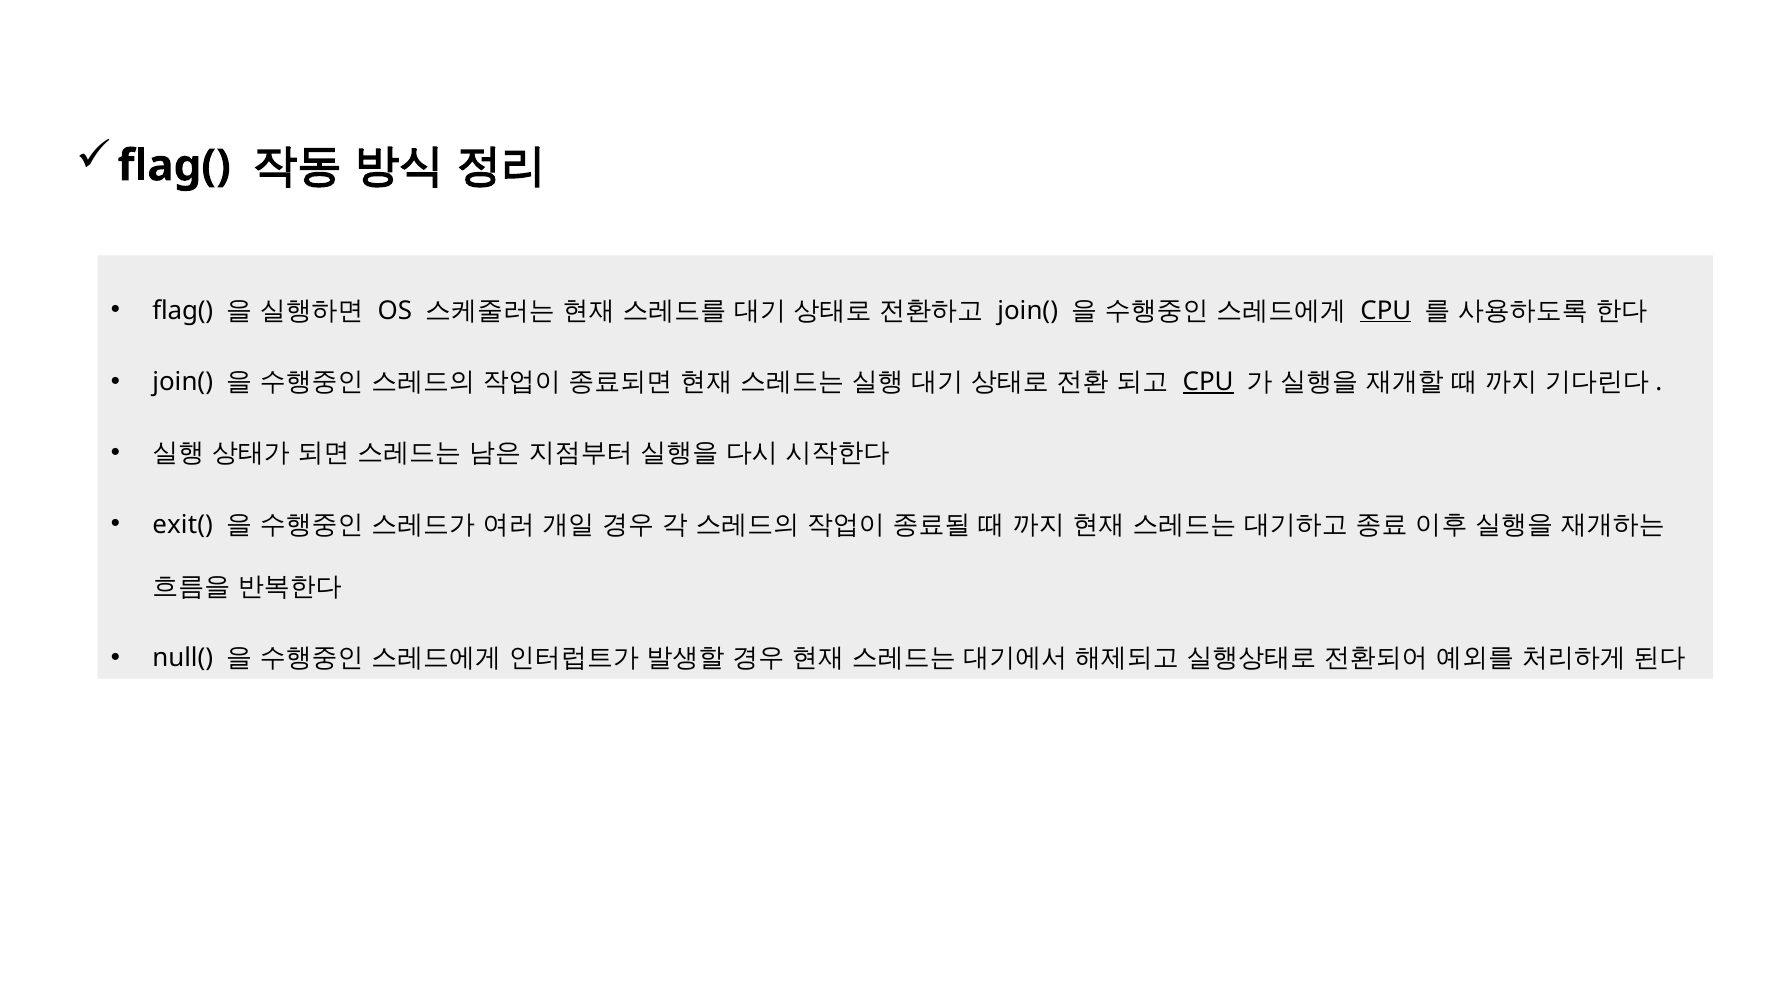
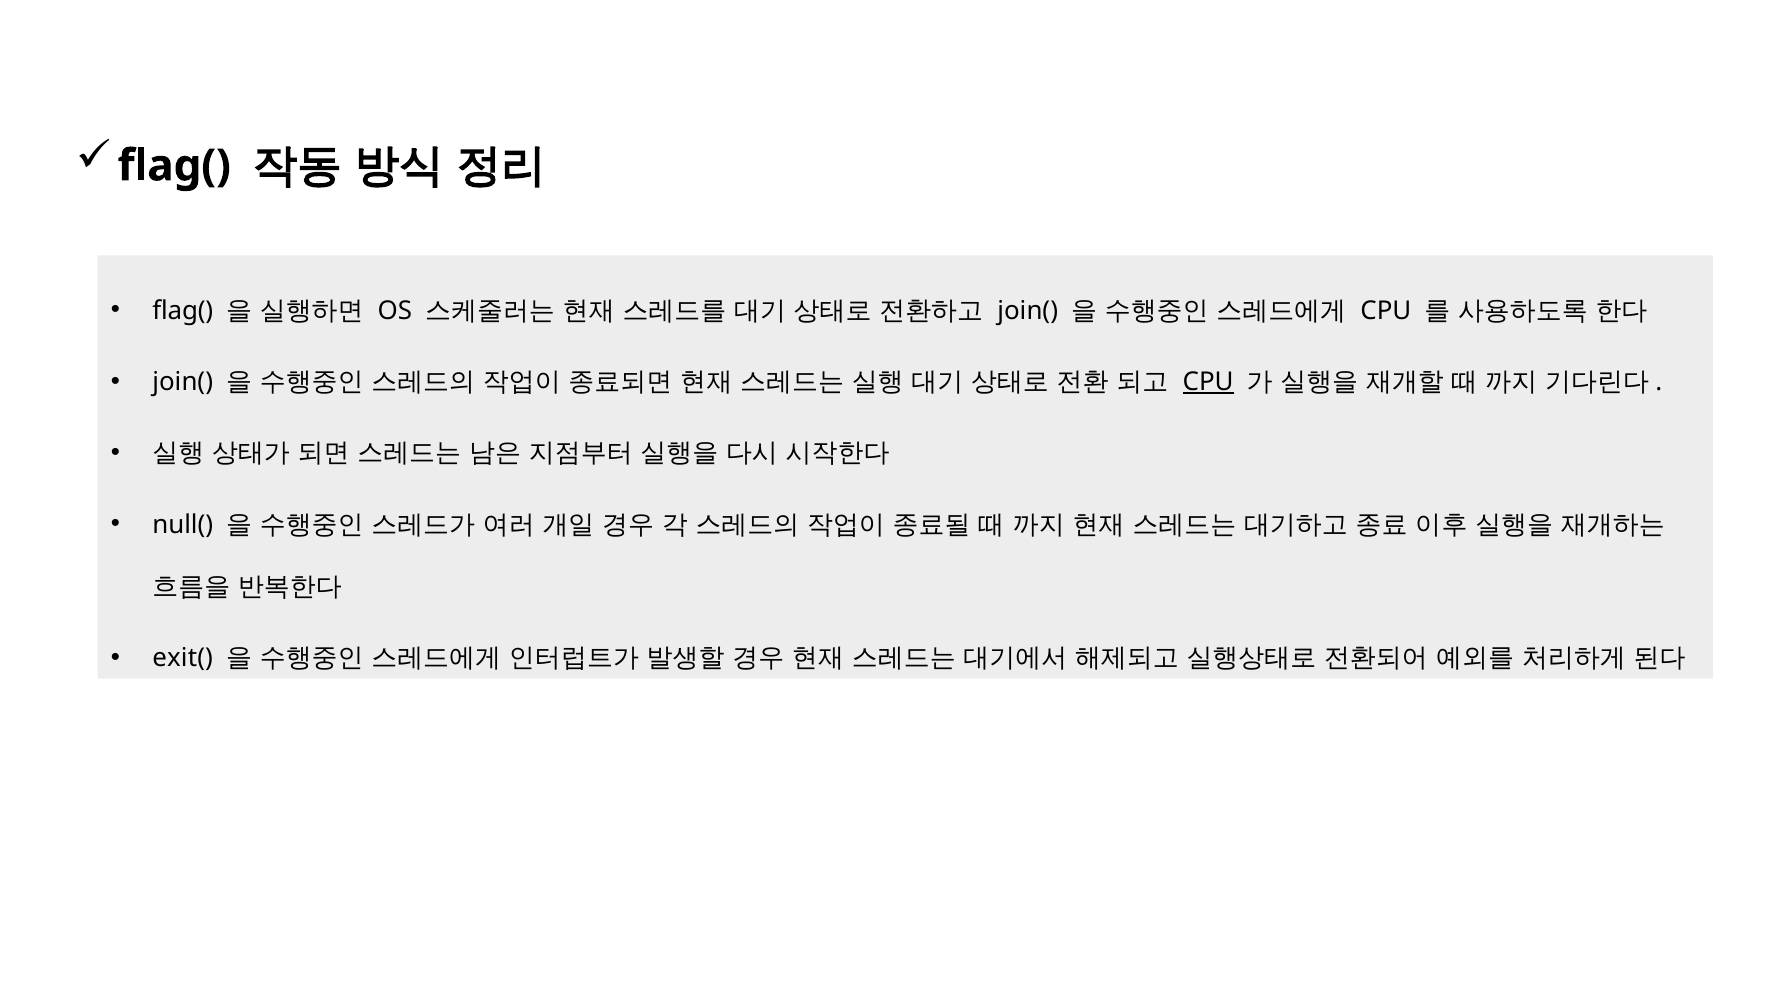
CPU at (1386, 310) underline: present -> none
exit(: exit( -> null(
null(: null( -> exit(
